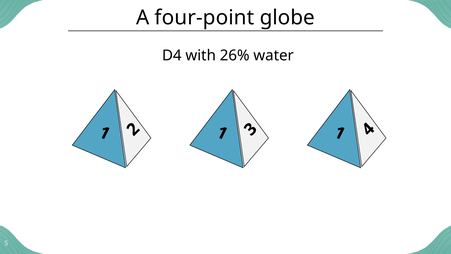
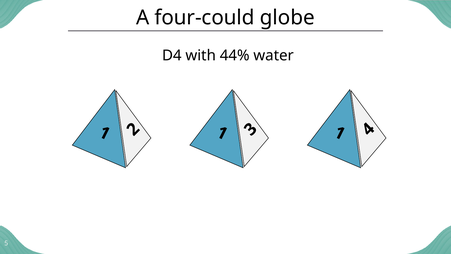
four-point: four-point -> four-could
26%: 26% -> 44%
